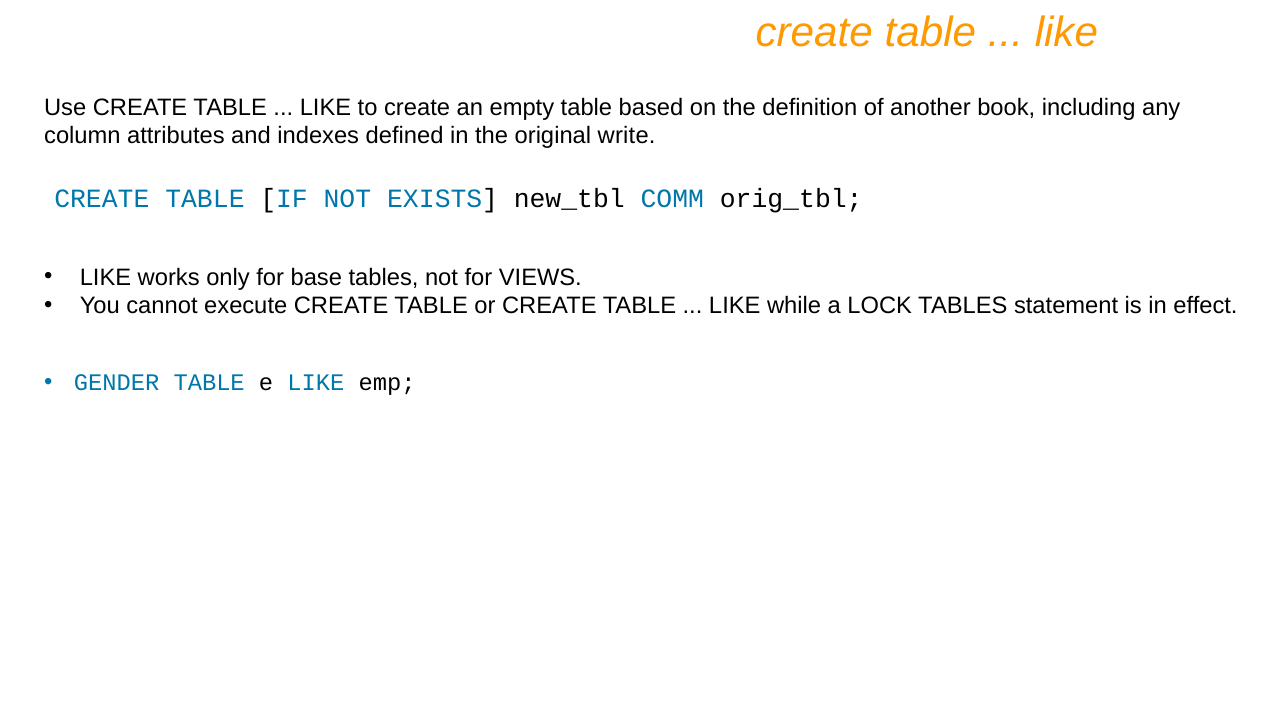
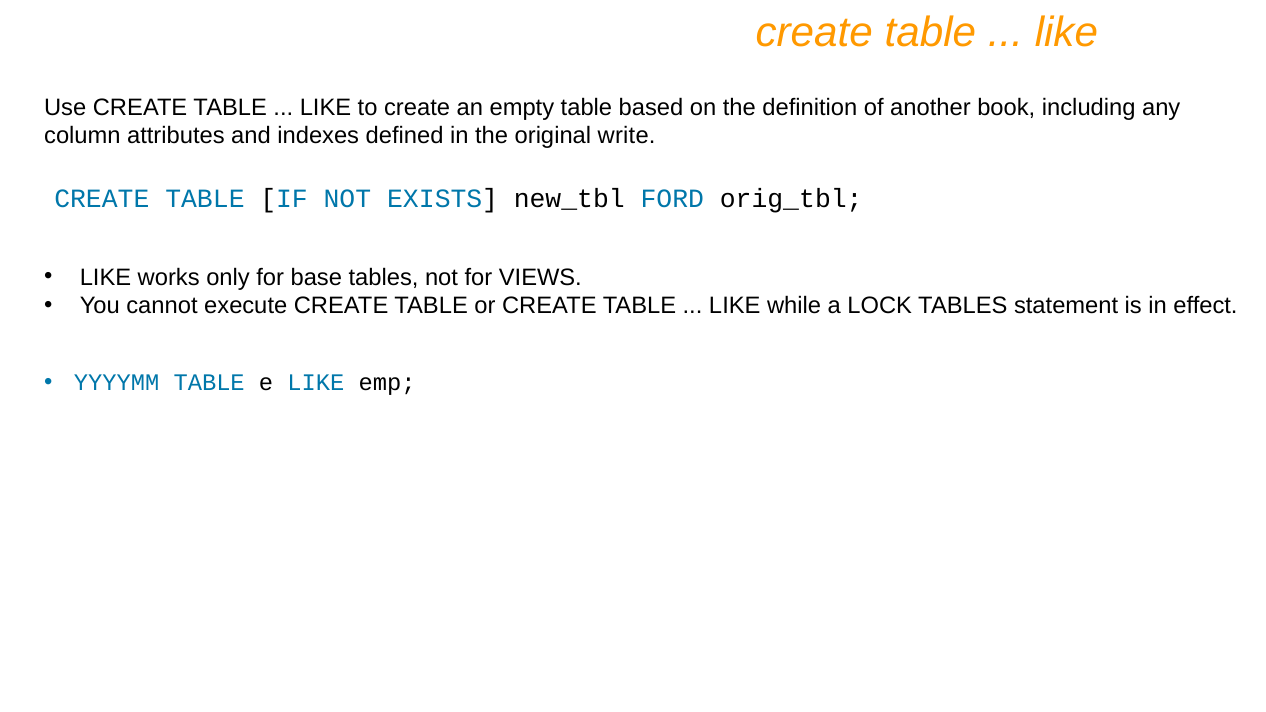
COMM: COMM -> FORD
GENDER: GENDER -> YYYYMM
